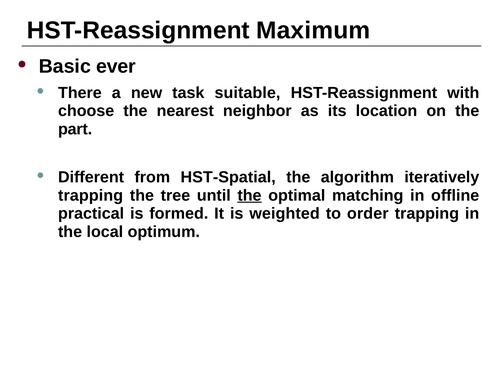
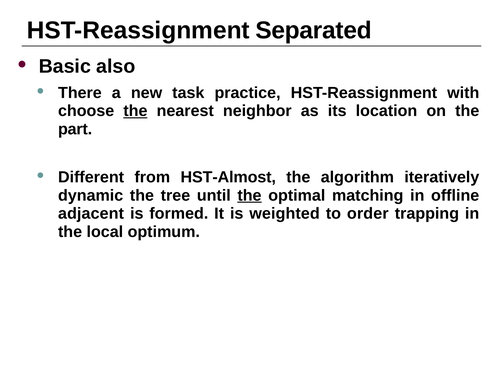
Maximum: Maximum -> Separated
ever: ever -> also
suitable: suitable -> practice
the at (135, 111) underline: none -> present
HST-Spatial: HST-Spatial -> HST-Almost
trapping at (91, 196): trapping -> dynamic
practical: practical -> adjacent
